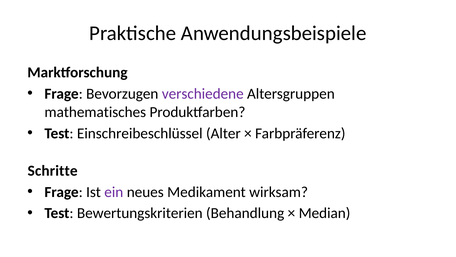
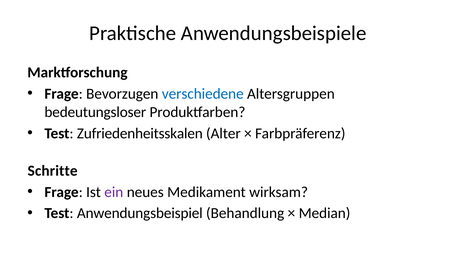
verschiedene colour: purple -> blue
mathematisches: mathematisches -> bedeutungsloser
Einschreibeschlüssel: Einschreibeschlüssel -> Zufriedenheitsskalen
Bewertungskriterien: Bewertungskriterien -> Anwendungsbeispiel
